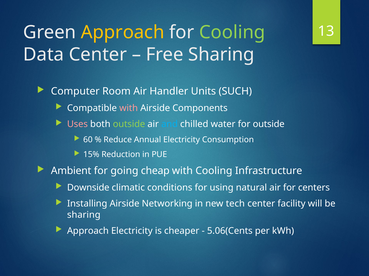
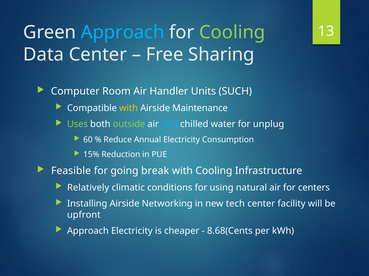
Approach at (123, 32) colour: yellow -> light blue
with at (129, 108) colour: pink -> yellow
Components: Components -> Maintenance
Uses colour: pink -> light green
for outside: outside -> unplug
Ambient: Ambient -> Feasible
cheap: cheap -> break
Downside: Downside -> Relatively
sharing at (84, 215): sharing -> upfront
5.06(Cents: 5.06(Cents -> 8.68(Cents
